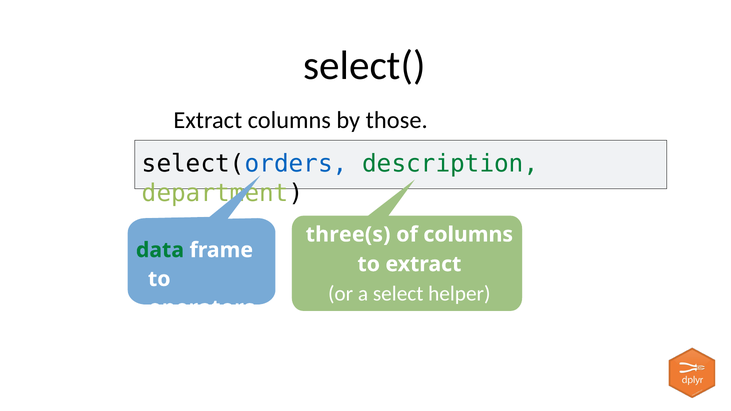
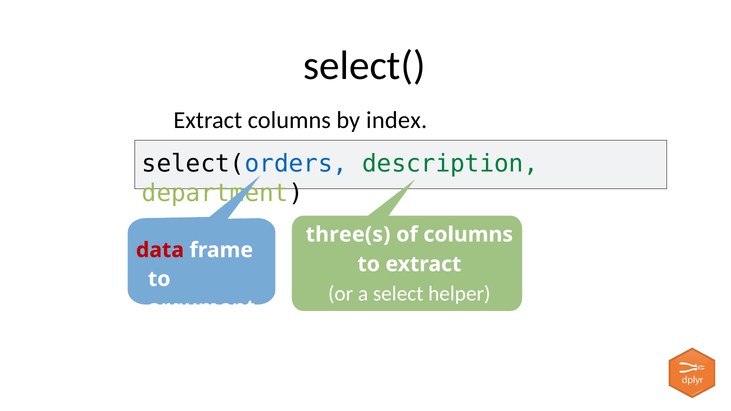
those: those -> index
data at (160, 250) colour: green -> red
operators: operators -> argument
